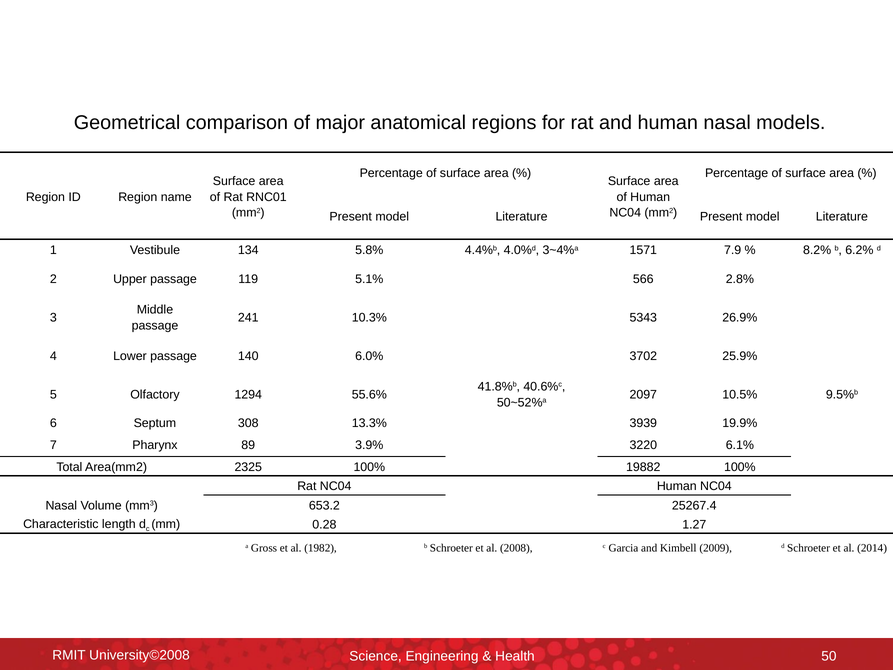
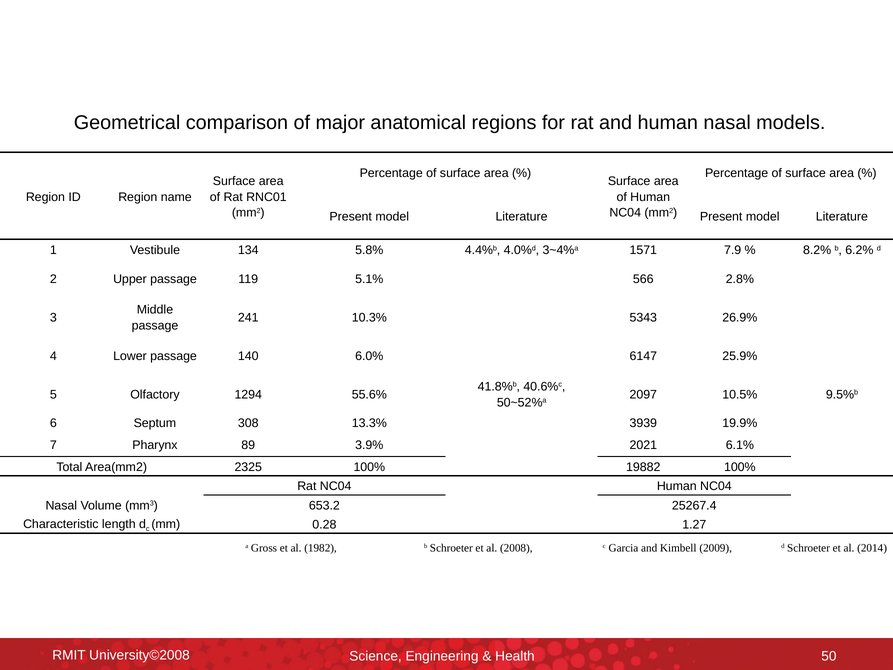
3702: 3702 -> 6147
3220: 3220 -> 2021
